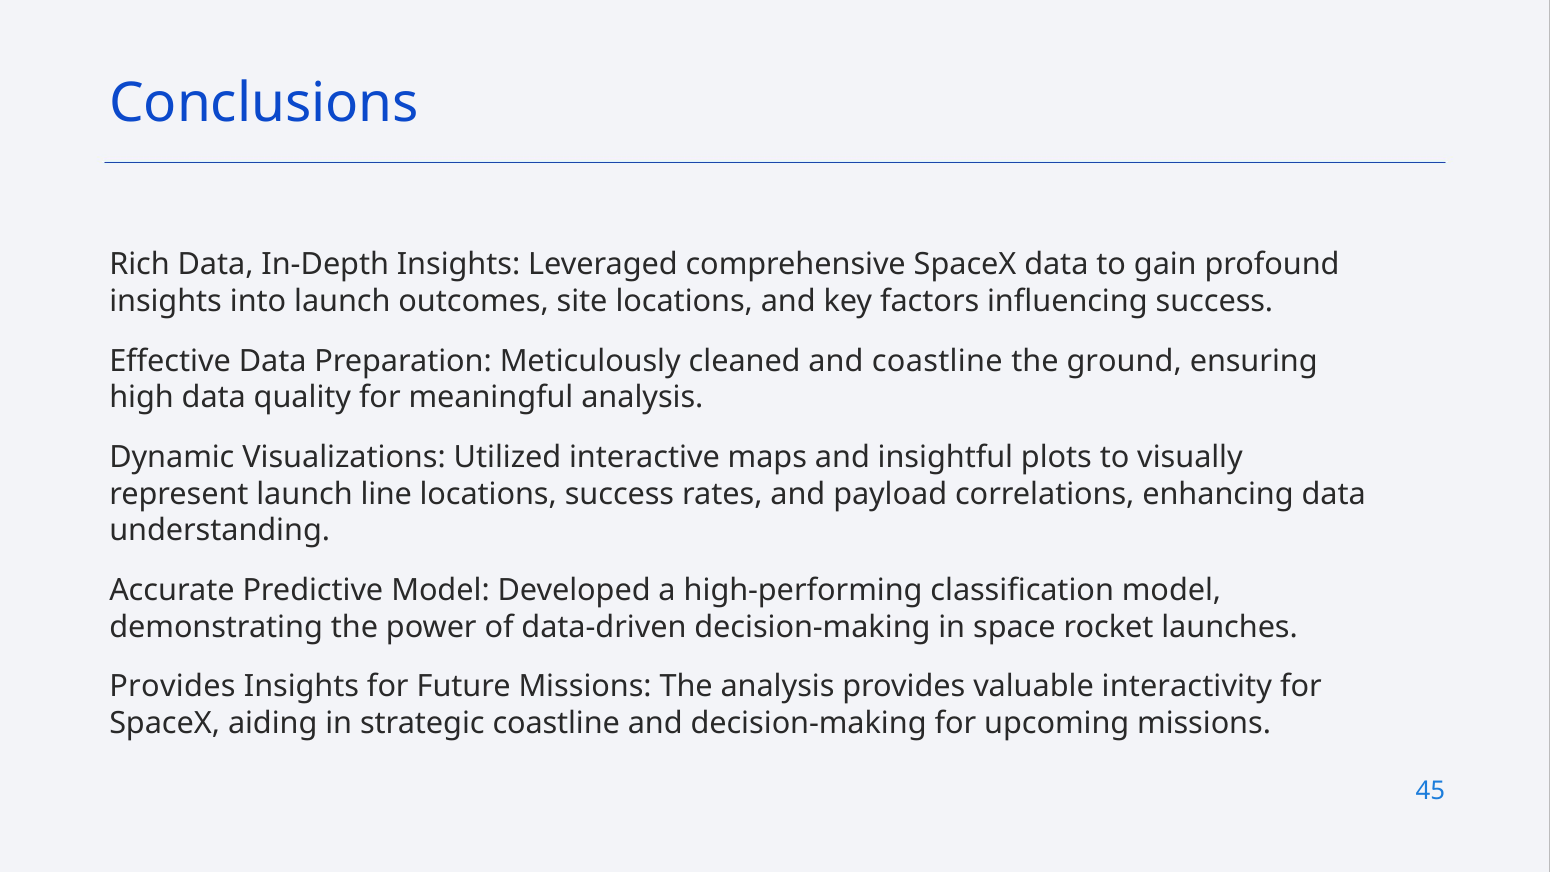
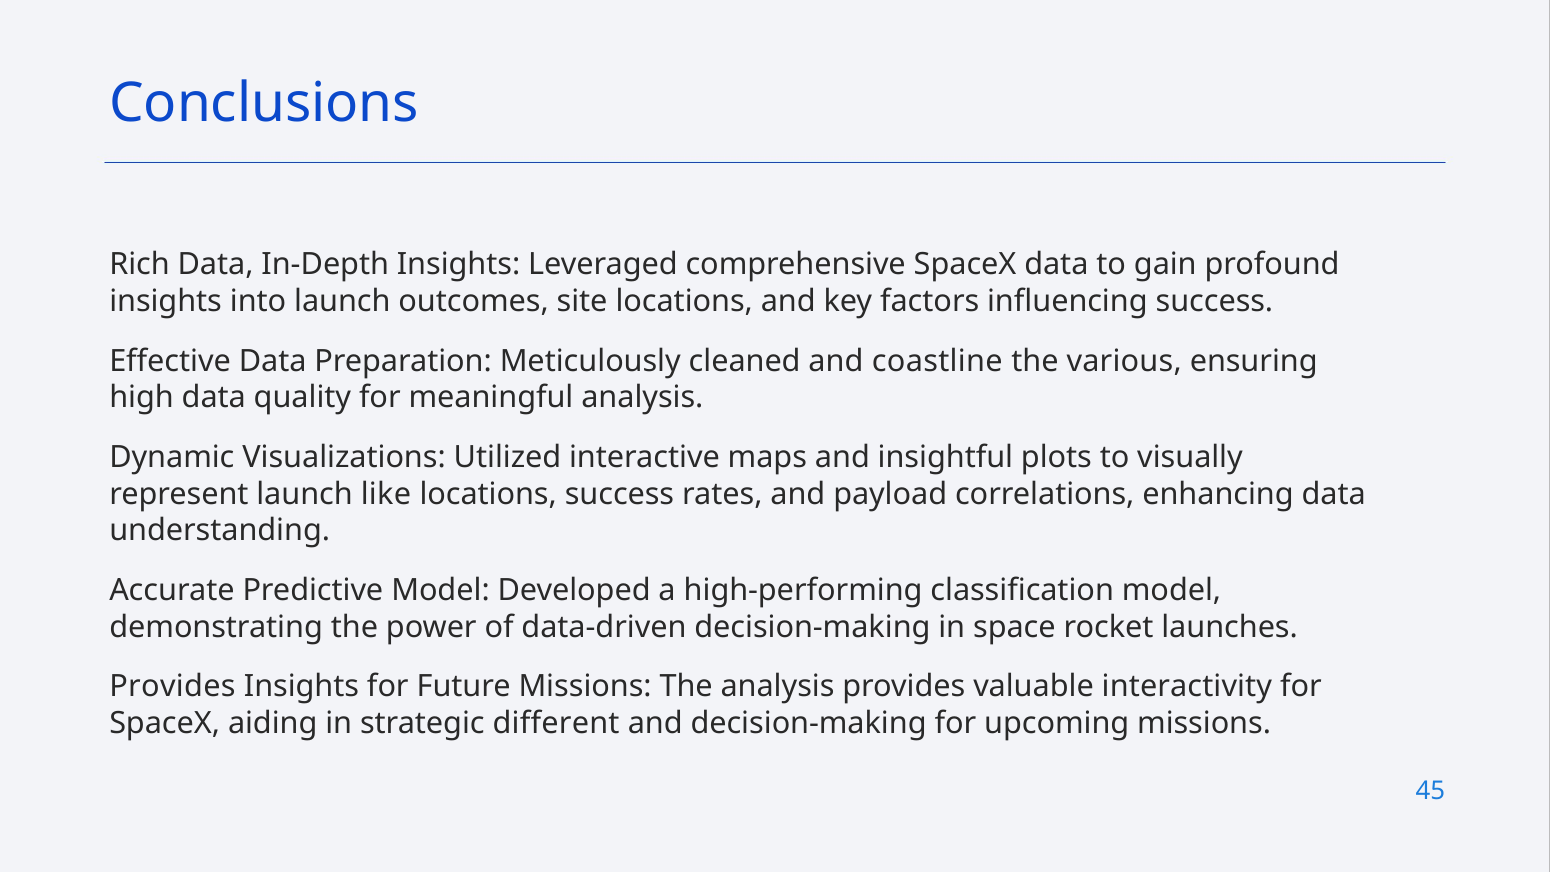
ground: ground -> various
line: line -> like
strategic coastline: coastline -> different
